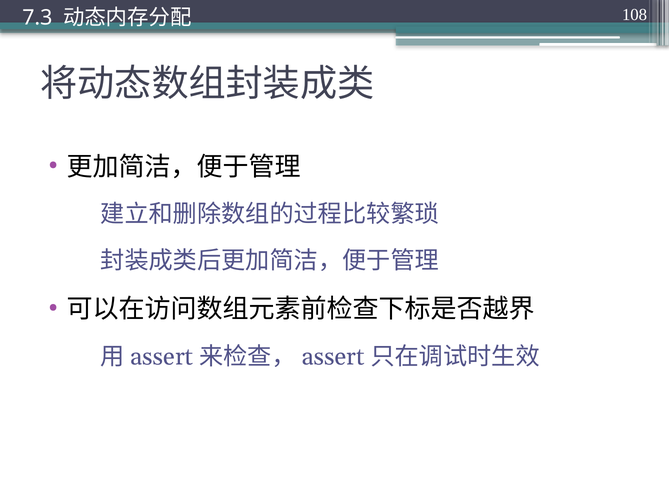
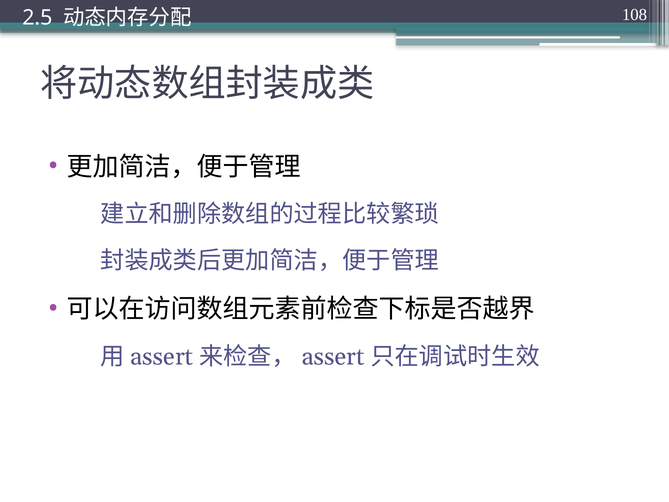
7.3: 7.3 -> 2.5
